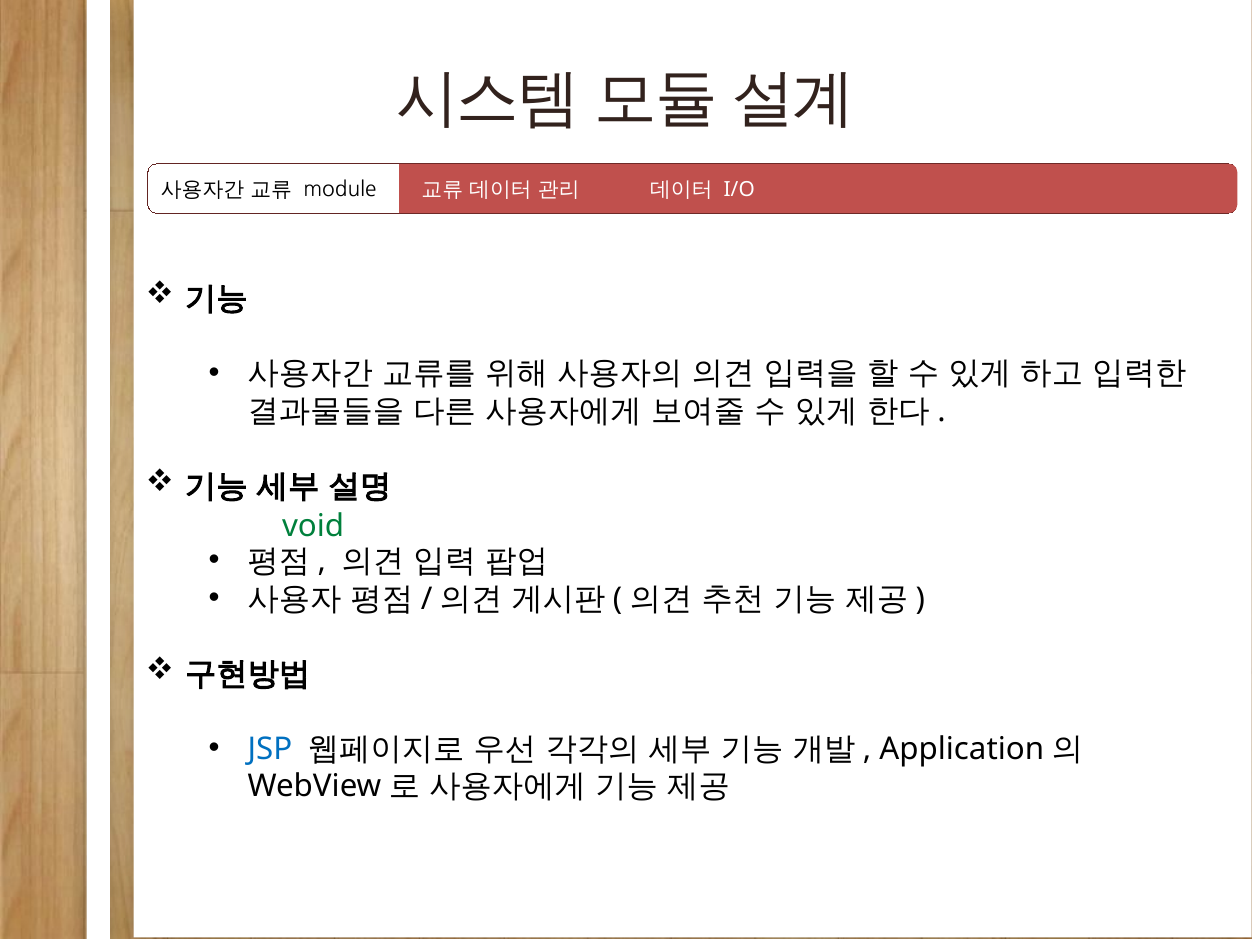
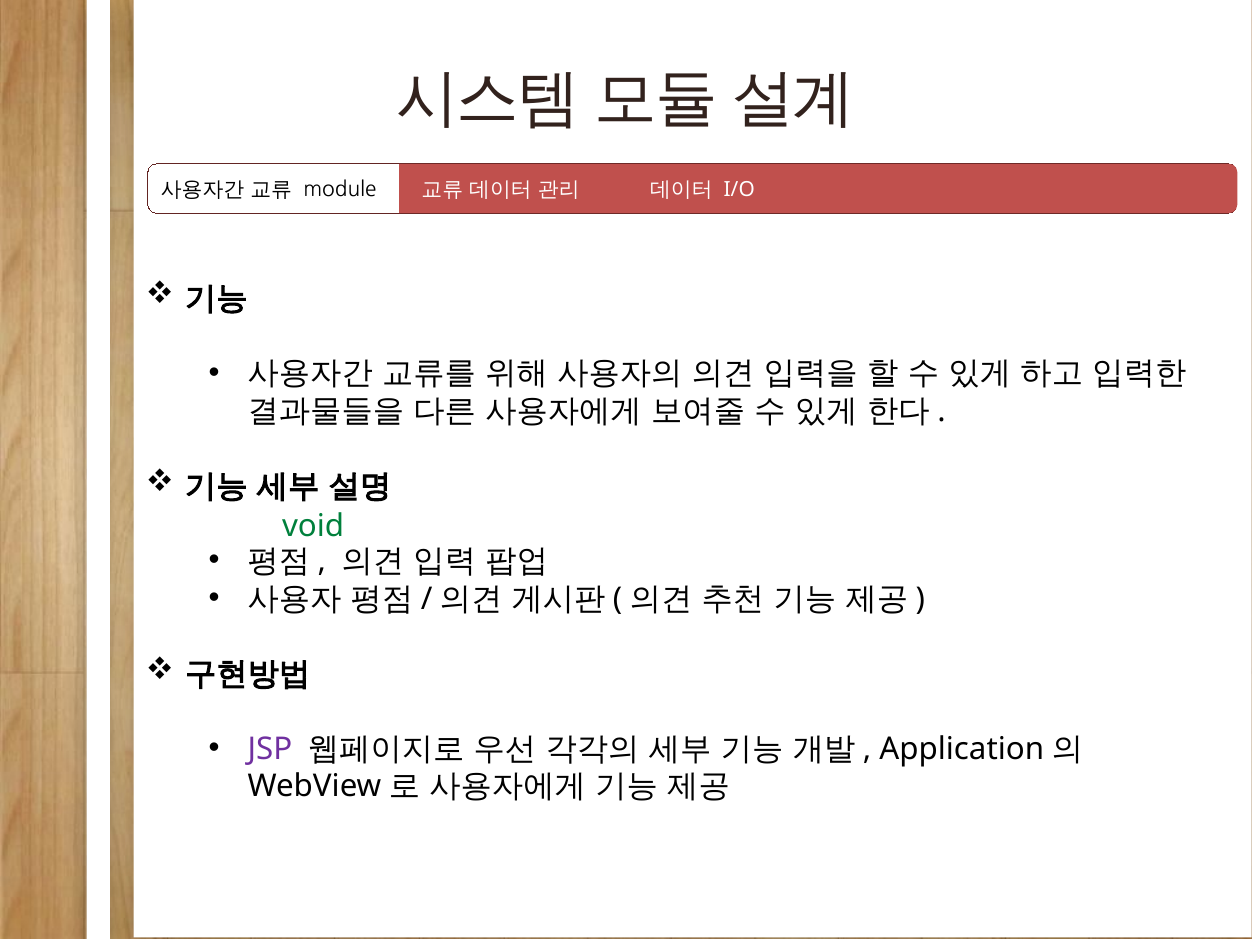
JSP colour: blue -> purple
